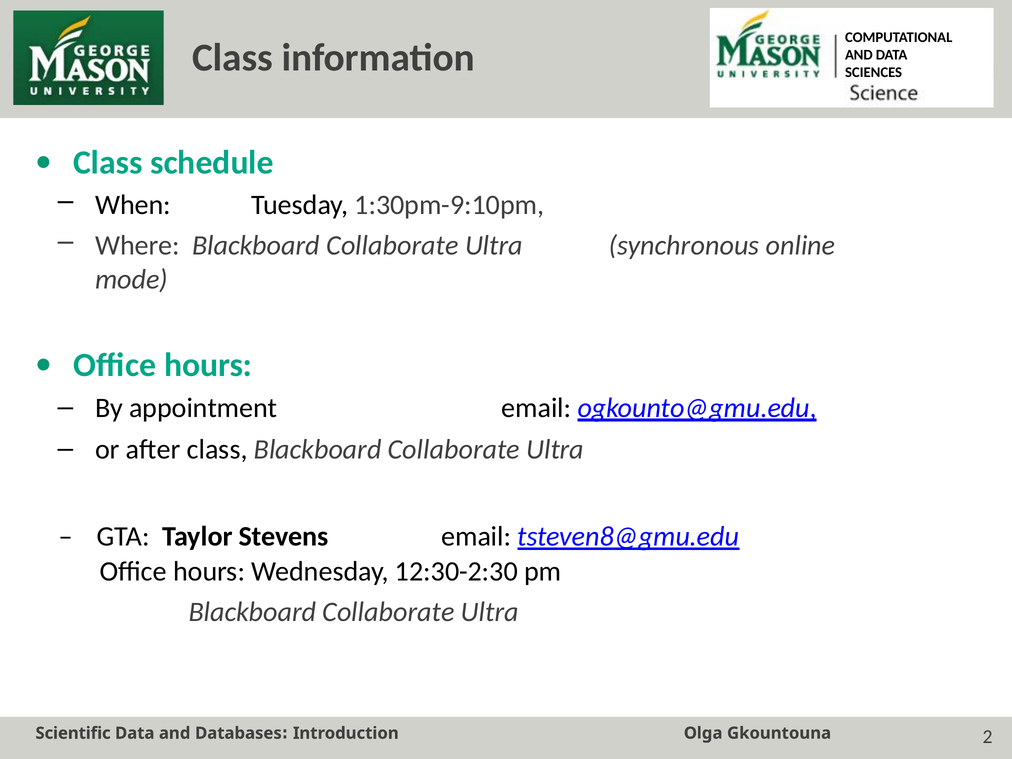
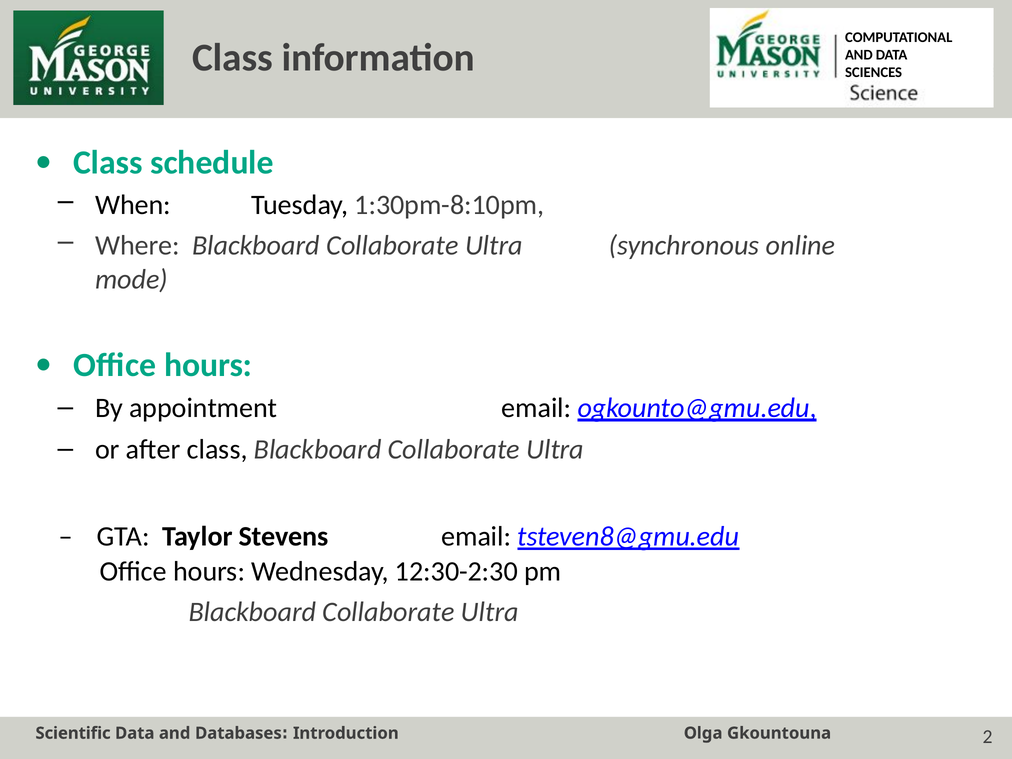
1:30pm-9:10pm: 1:30pm-9:10pm -> 1:30pm-8:10pm
